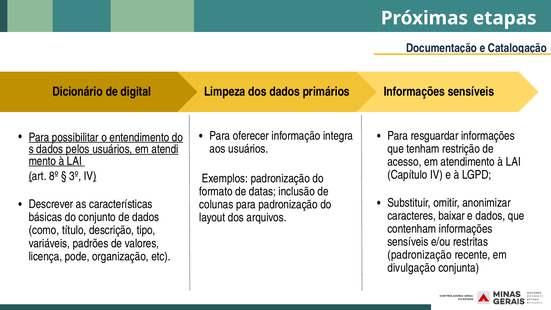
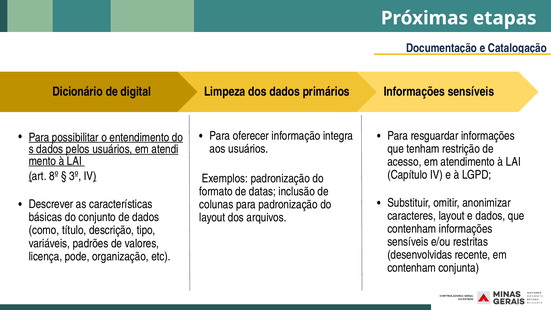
caracteres baixar: baixar -> layout
padronização at (420, 255): padronização -> desenvolvidas
divulgação at (411, 268): divulgação -> contenham
